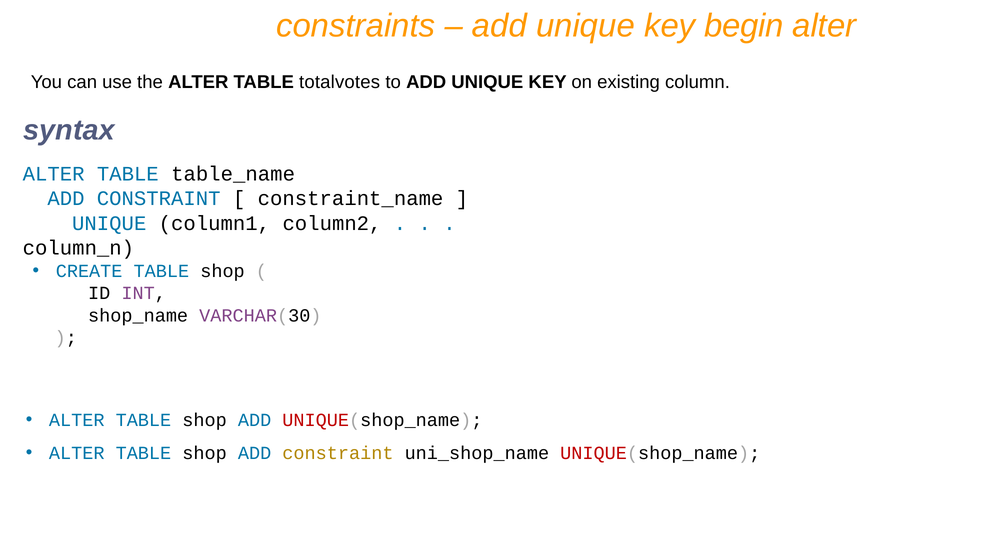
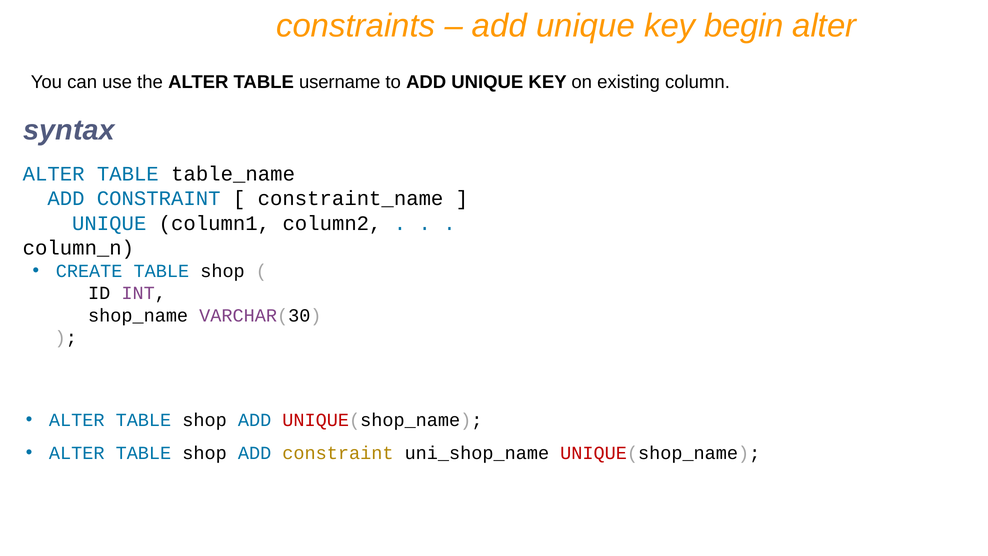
totalvotes: totalvotes -> username
